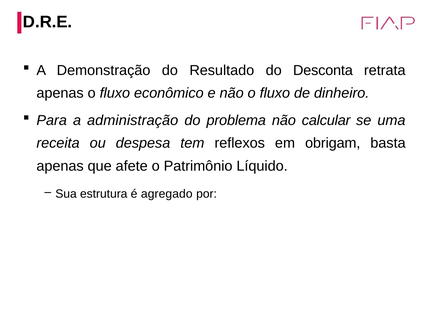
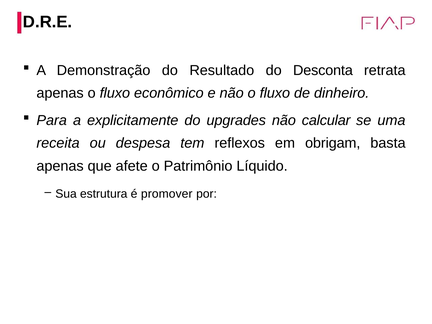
administração: administração -> explicitamente
problema: problema -> upgrades
agregado: agregado -> promover
